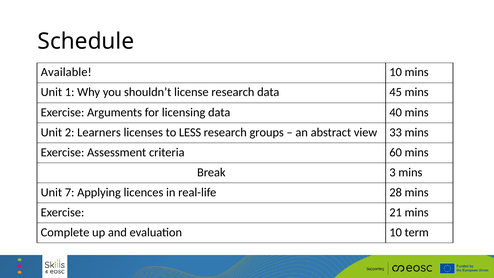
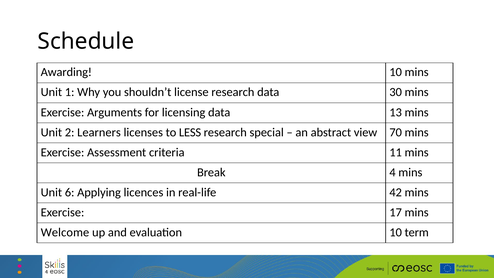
Available: Available -> Awarding
45: 45 -> 30
40: 40 -> 13
groups: groups -> special
33: 33 -> 70
60: 60 -> 11
3: 3 -> 4
7: 7 -> 6
28: 28 -> 42
21: 21 -> 17
Complete: Complete -> Welcome
